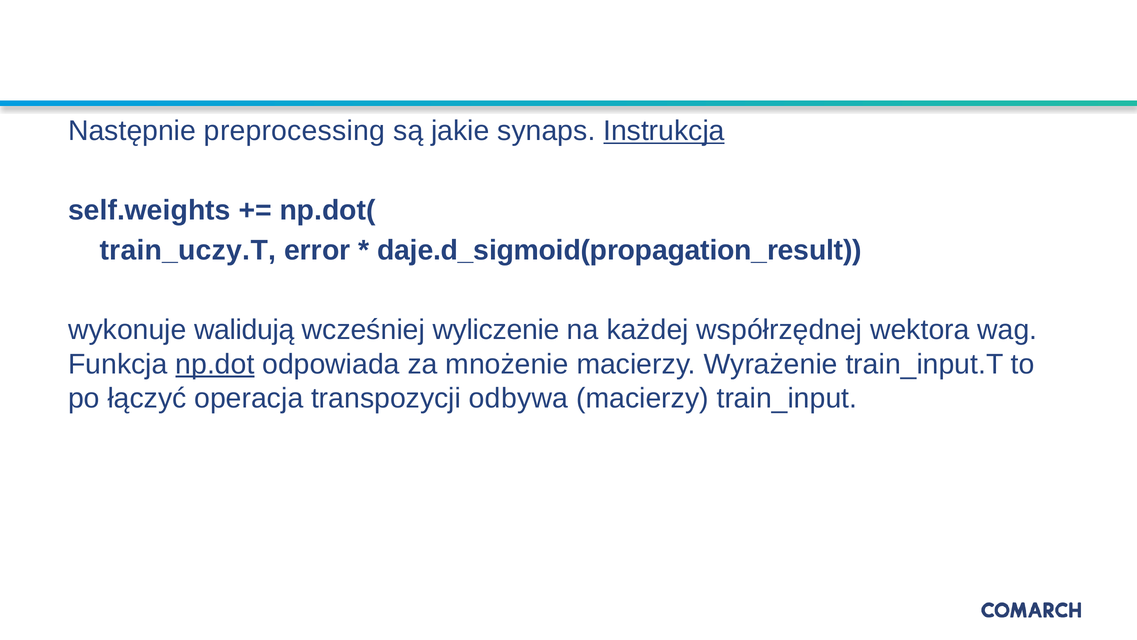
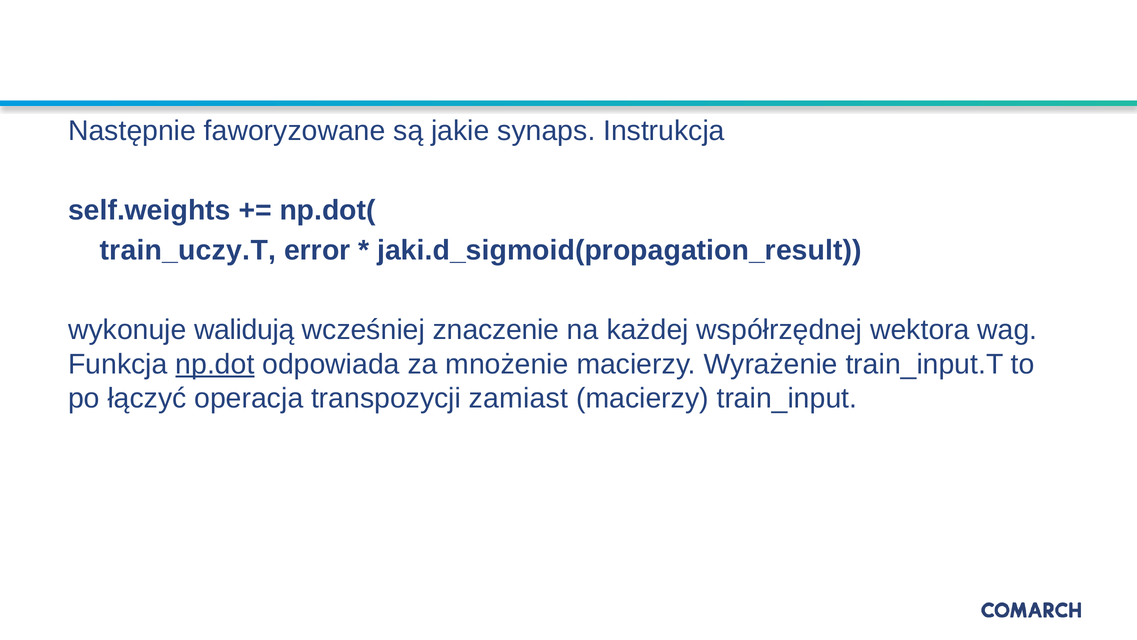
preprocessing: preprocessing -> faworyzowane
Instrukcja underline: present -> none
daje.d_sigmoid(propagation_result: daje.d_sigmoid(propagation_result -> jaki.d_sigmoid(propagation_result
wyliczenie: wyliczenie -> znaczenie
odbywa: odbywa -> zamiast
